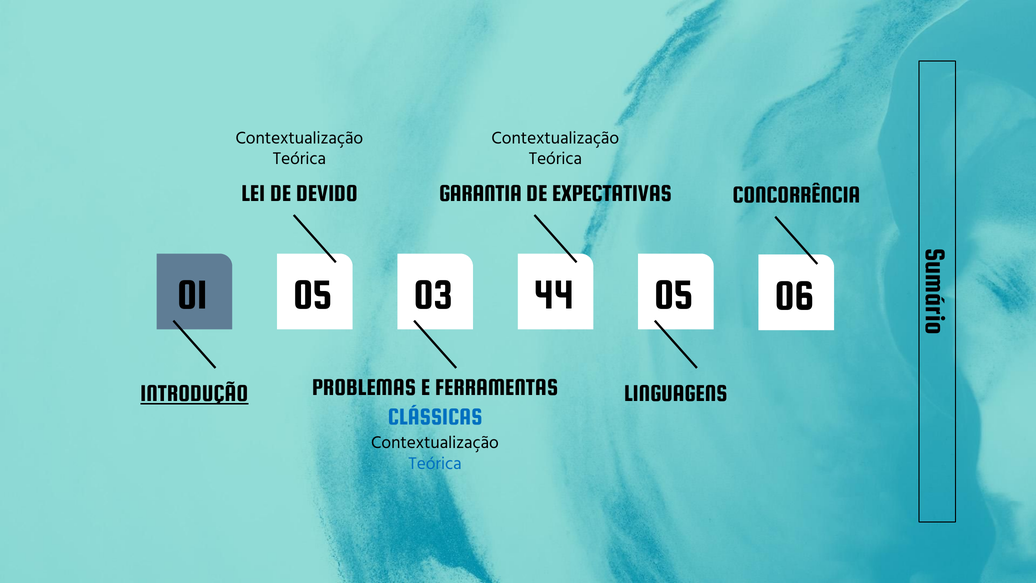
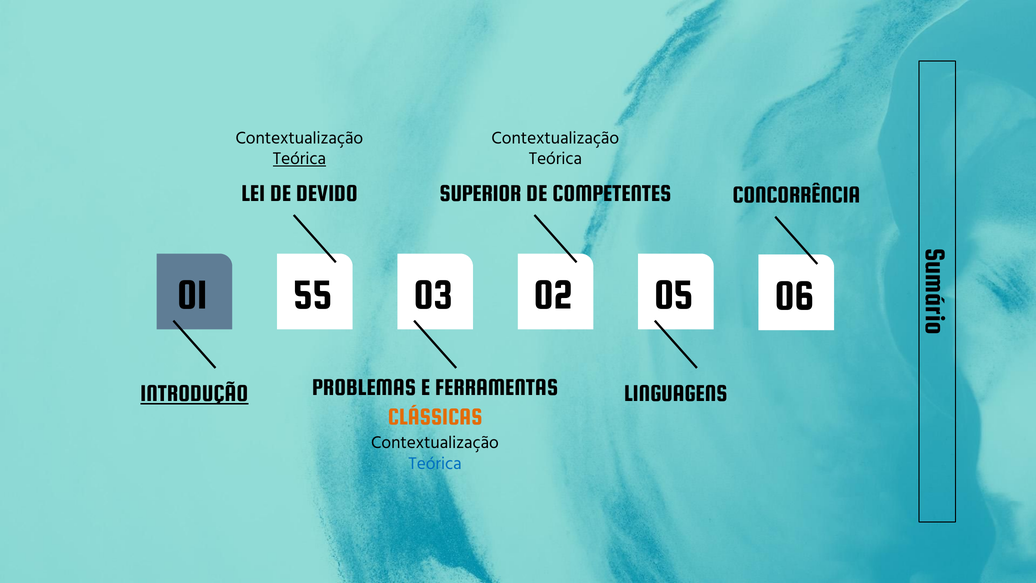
Teórica at (299, 159) underline: none -> present
GARANTIA: GARANTIA -> SUPERIOR
EXPECTATIVAS: EXPECTATIVAS -> COMPETENTES
01 05: 05 -> 55
44: 44 -> 02
CLÁSSICAS colour: blue -> orange
